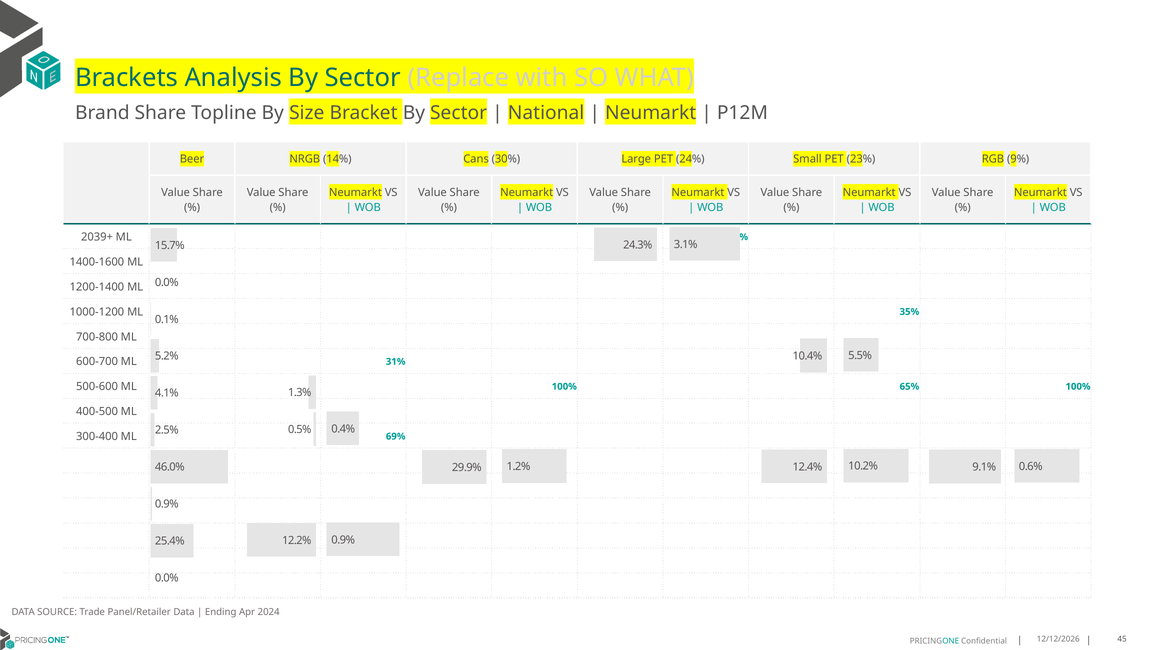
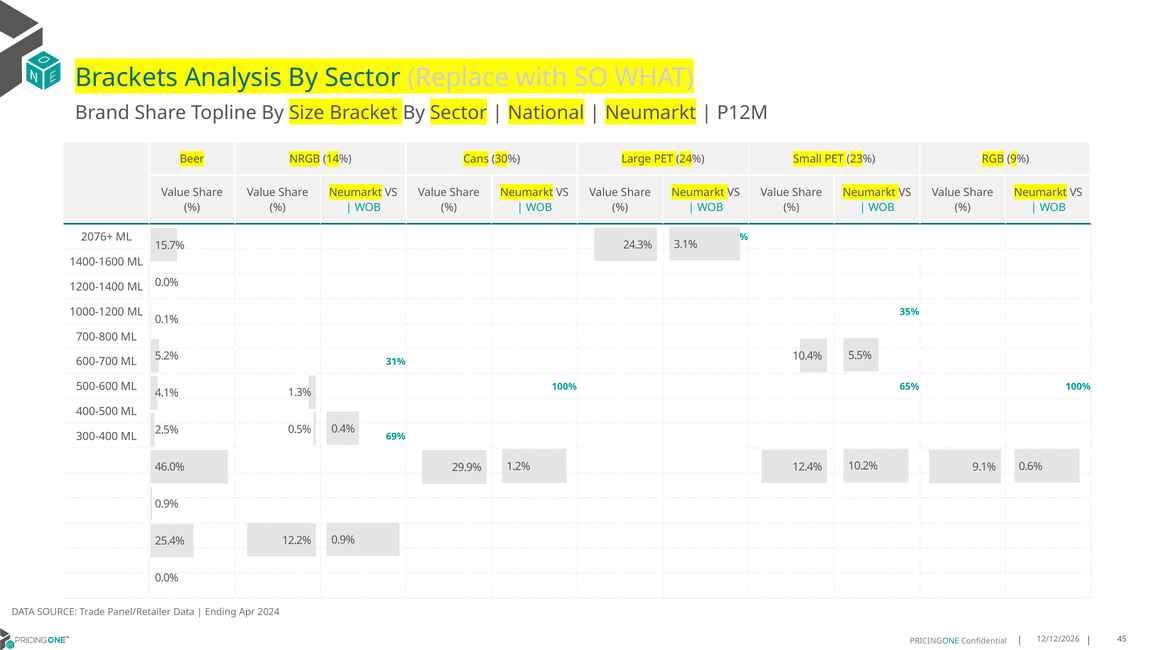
2039+: 2039+ -> 2076+
